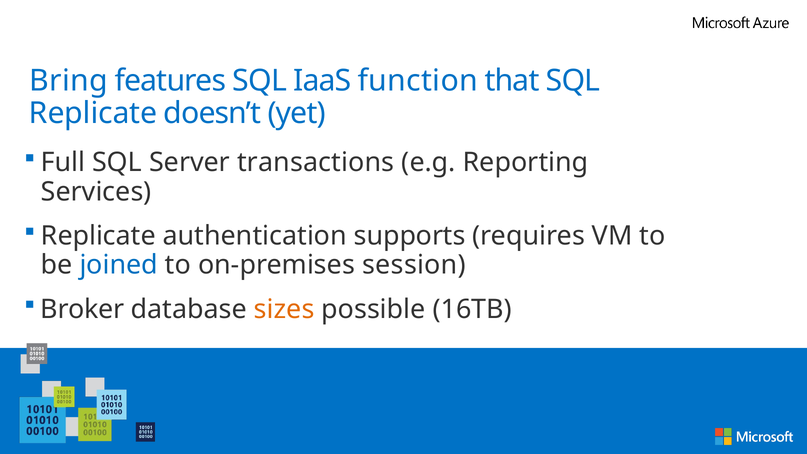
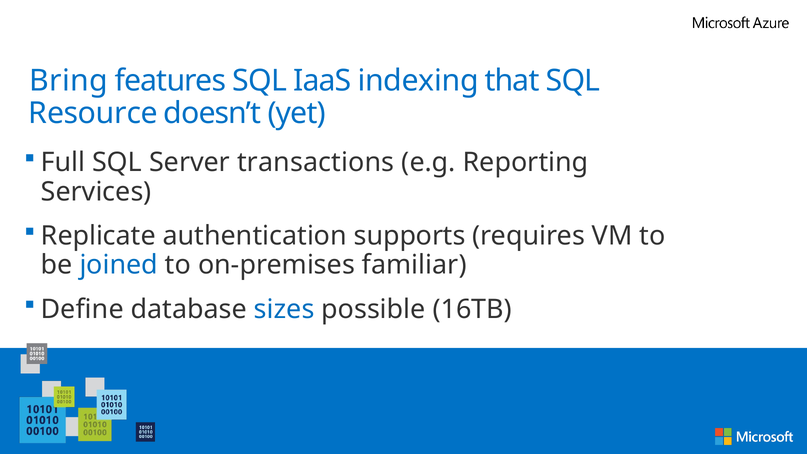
function: function -> indexing
Replicate at (93, 113): Replicate -> Resource
session: session -> familiar
Broker: Broker -> Define
sizes colour: orange -> blue
